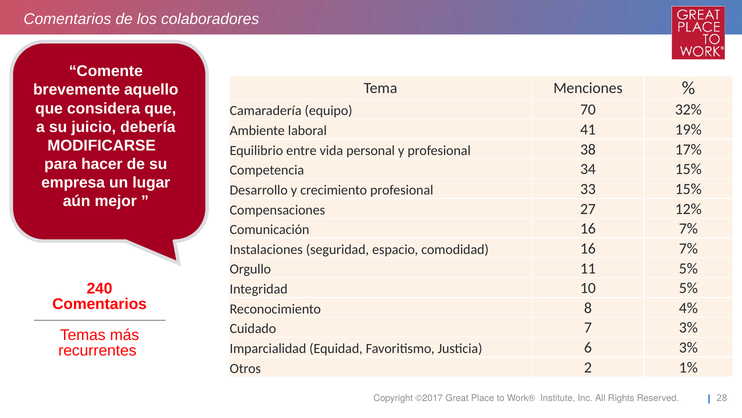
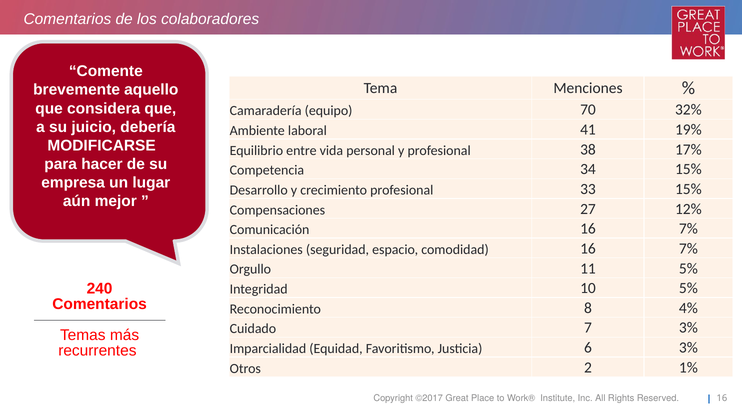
28 at (722, 398): 28 -> 16
